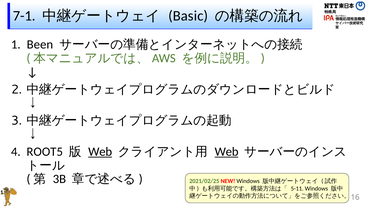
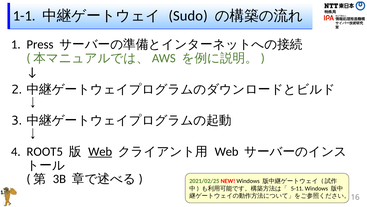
7-1: 7-1 -> 1-1
Basic: Basic -> Sudo
Been: Been -> Press
Web at (227, 151) underline: present -> none
